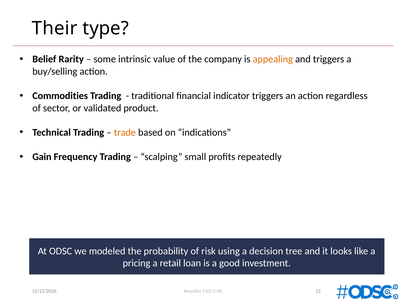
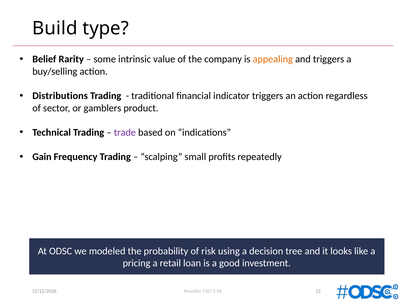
Their: Their -> Build
Commodities: Commodities -> Distributions
validated: validated -> gamblers
trade colour: orange -> purple
